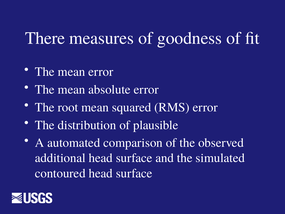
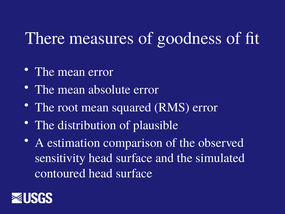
automated: automated -> estimation
additional: additional -> sensitivity
